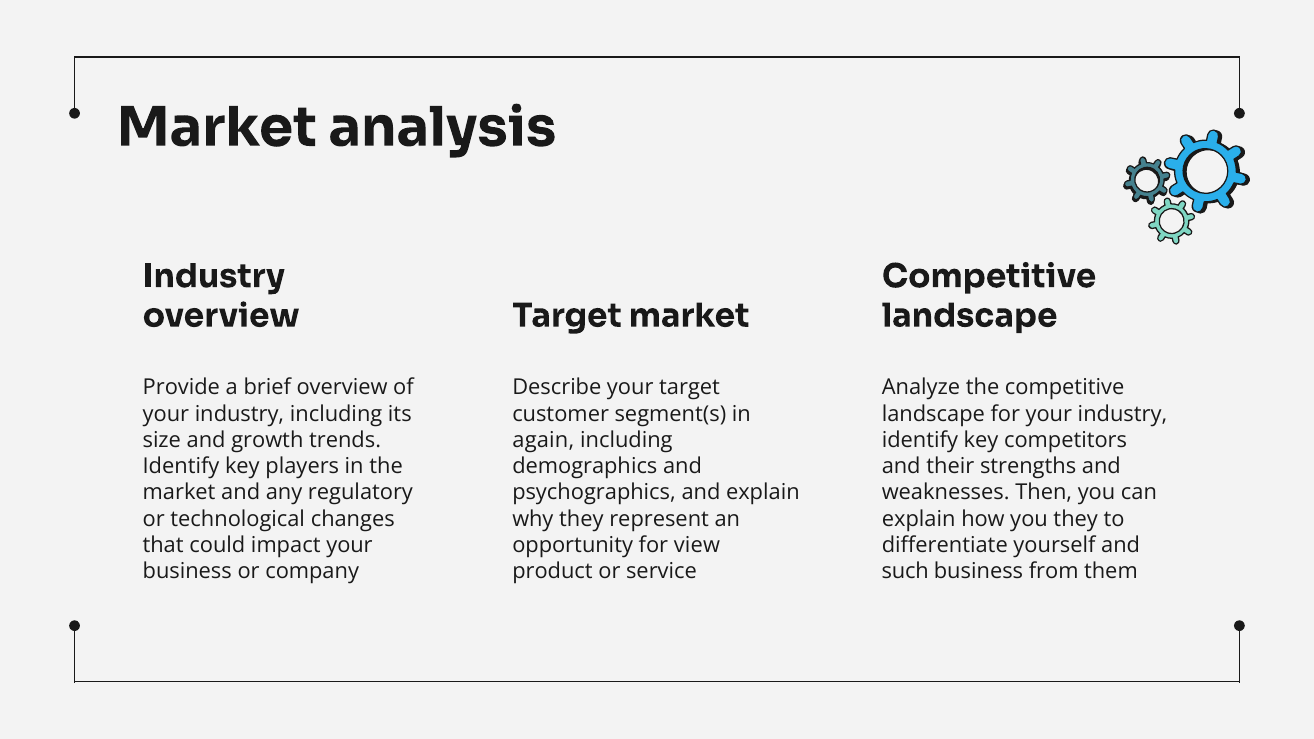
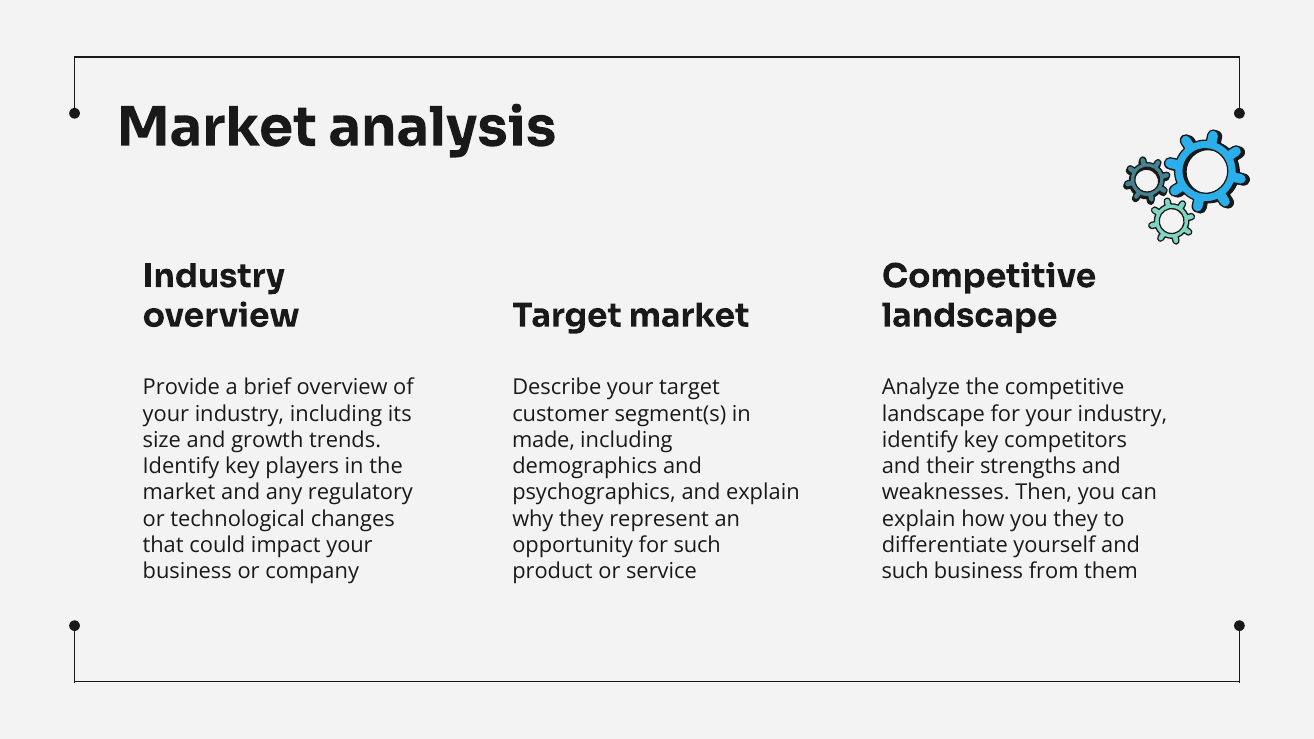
again: again -> made
for view: view -> such
